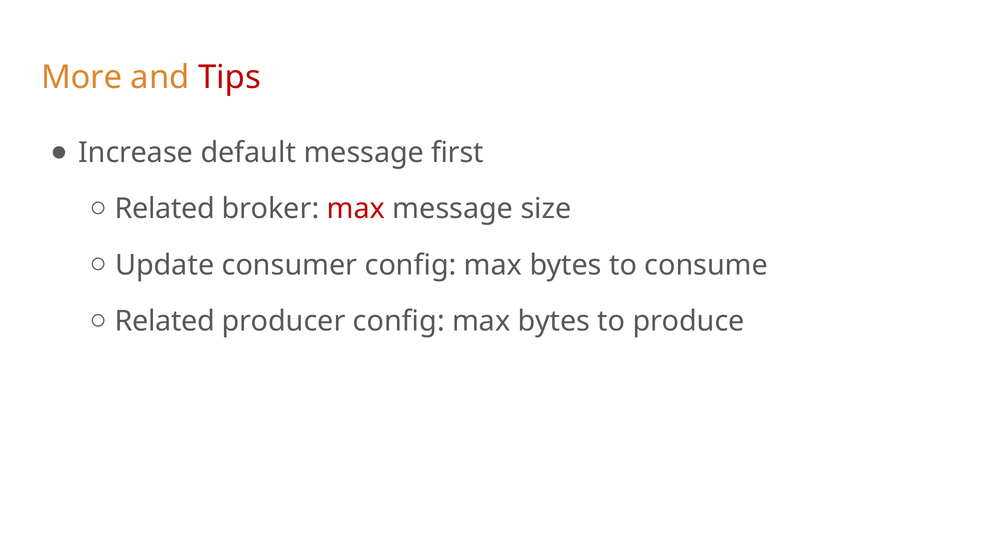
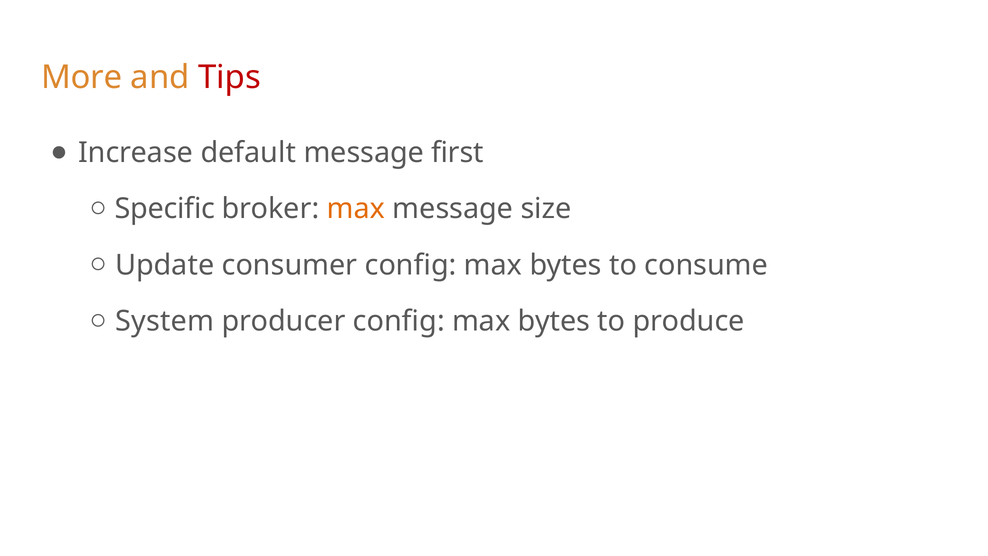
Related at (165, 209): Related -> Specific
max at (356, 209) colour: red -> orange
Related at (165, 321): Related -> System
